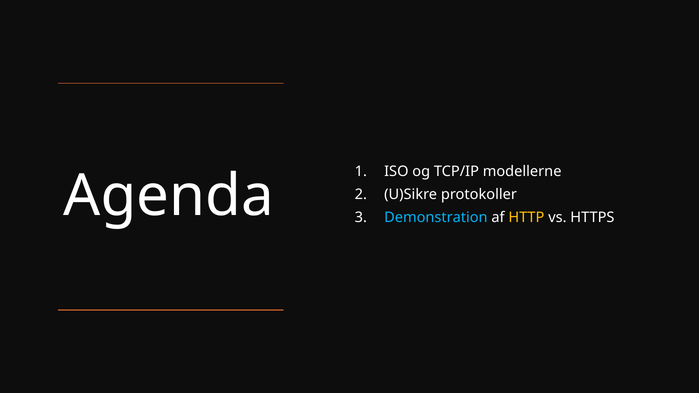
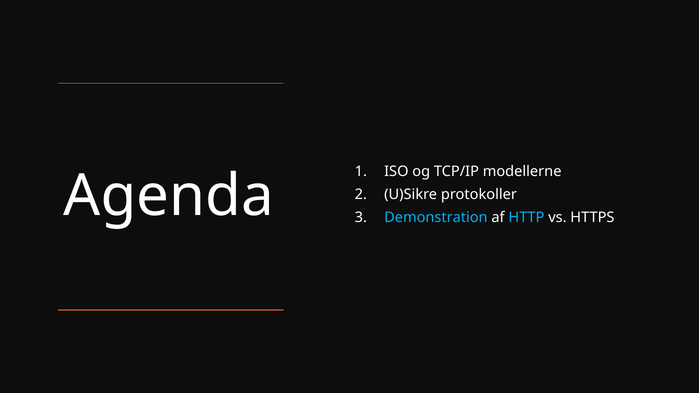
HTTP colour: yellow -> light blue
